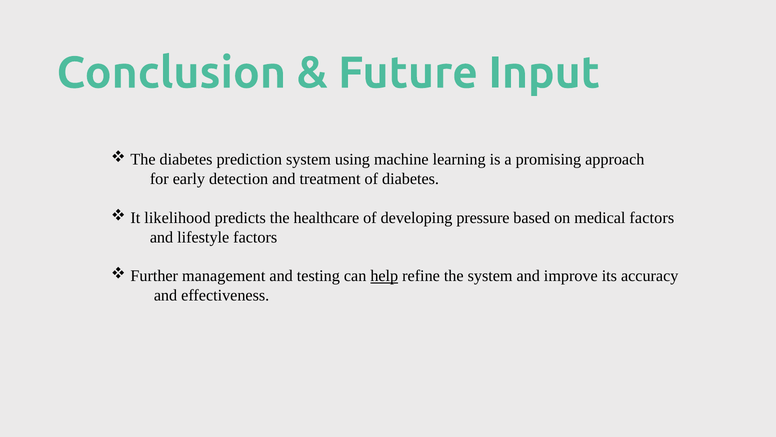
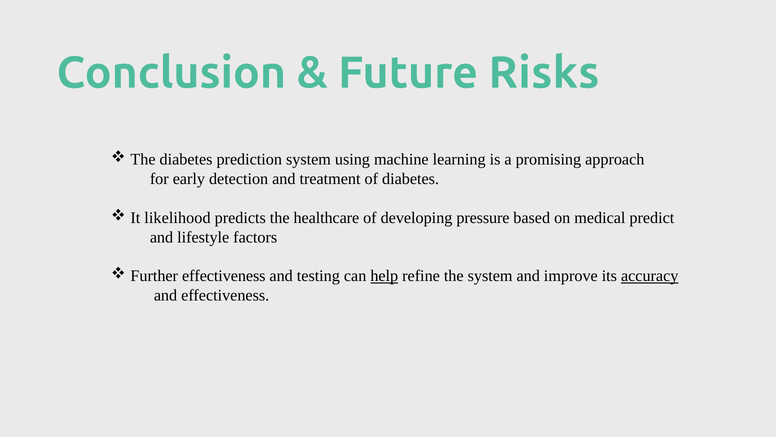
Input: Input -> Risks
medical factors: factors -> predict
Further management: management -> effectiveness
accuracy underline: none -> present
